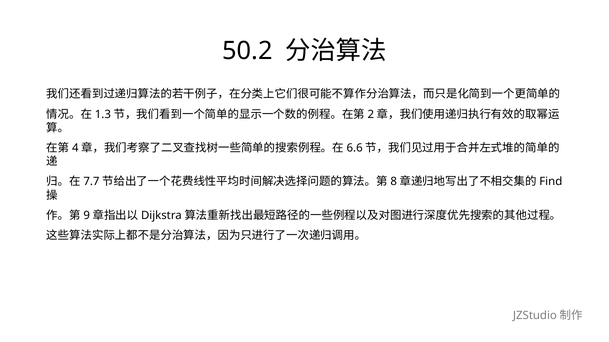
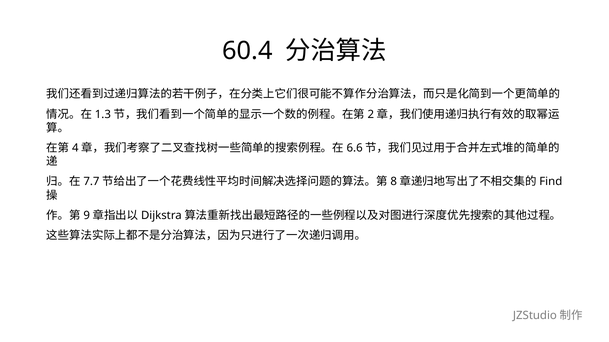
50.2: 50.2 -> 60.4
